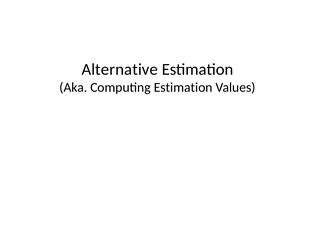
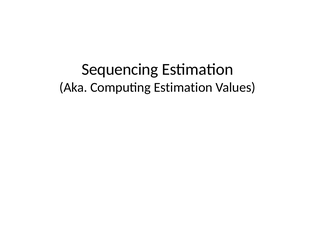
Alternative: Alternative -> Sequencing
